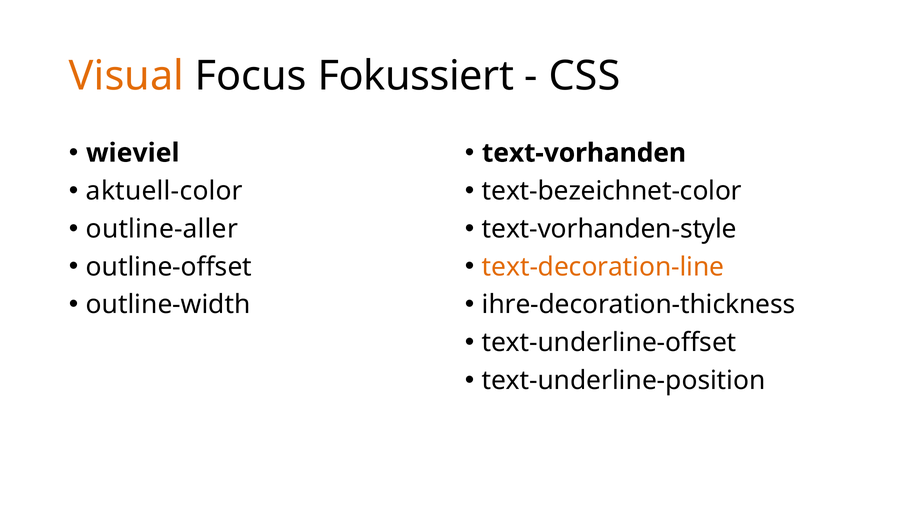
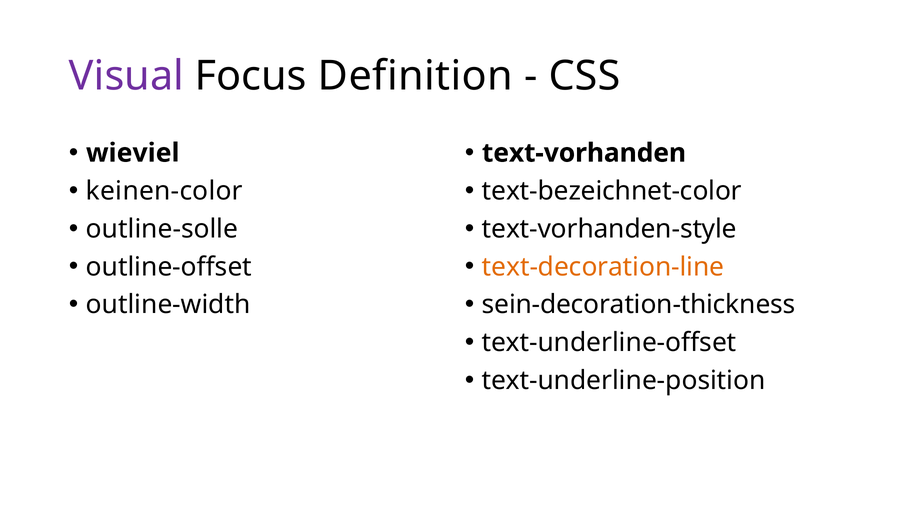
Visual colour: orange -> purple
Fokussiert: Fokussiert -> Definition
aktuell-color: aktuell-color -> keinen-color
outline-aller: outline-aller -> outline-solle
ihre-decoration-thickness: ihre-decoration-thickness -> sein-decoration-thickness
